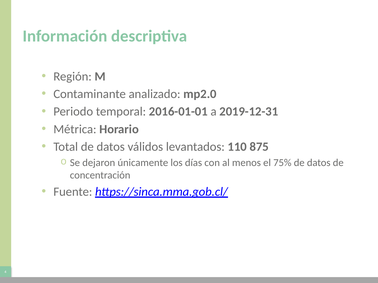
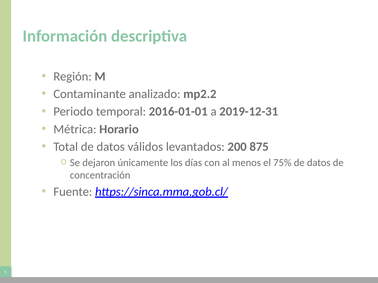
mp2.0: mp2.0 -> mp2.2
110: 110 -> 200
